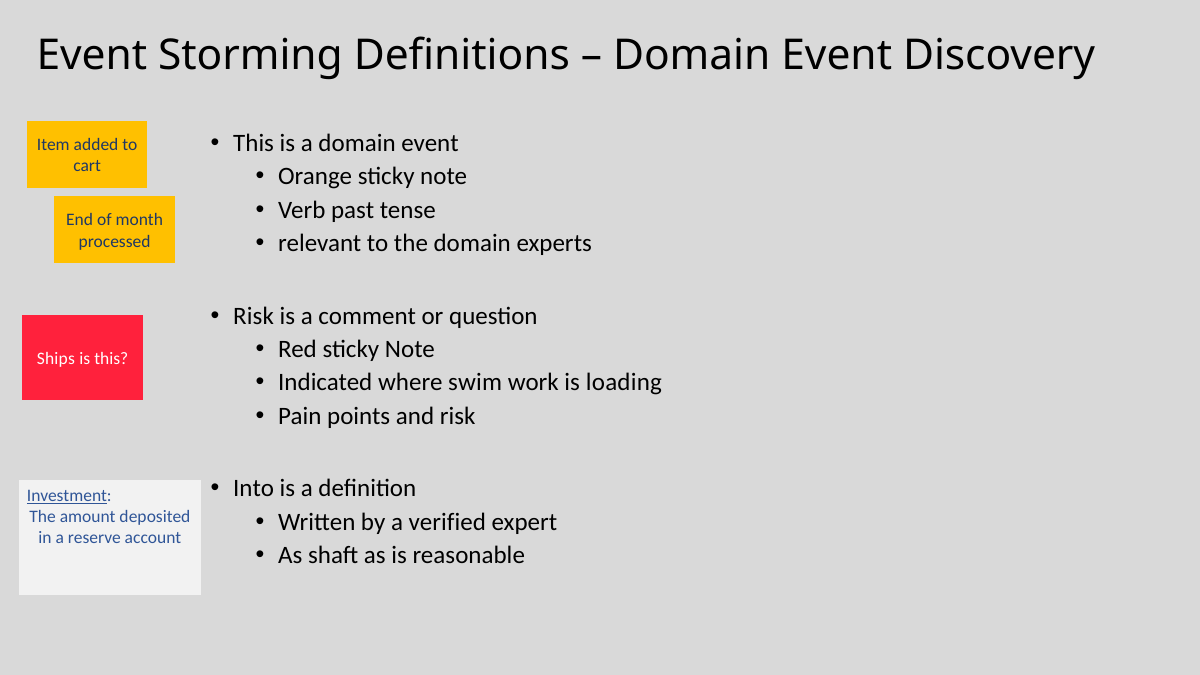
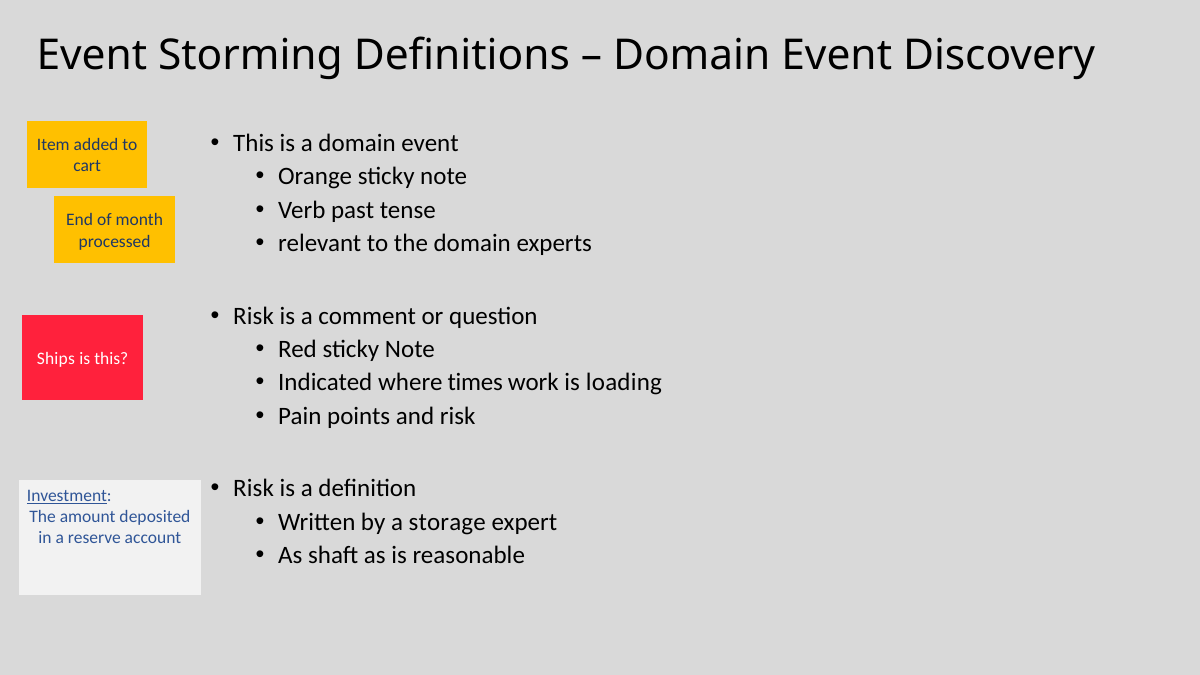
swim: swim -> times
Into at (254, 489): Into -> Risk
verified: verified -> storage
